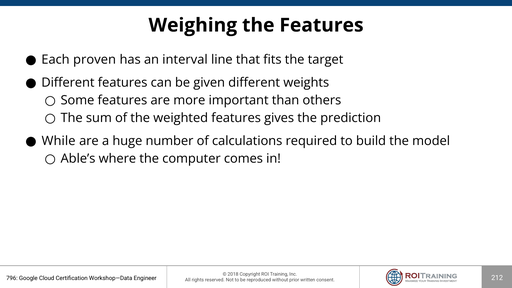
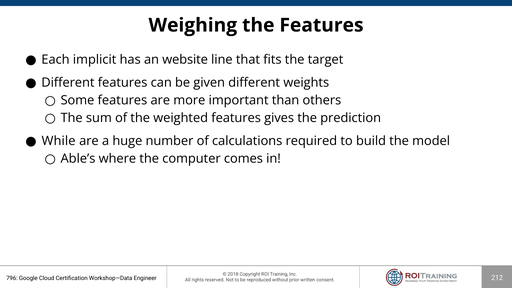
proven: proven -> implicit
interval: interval -> website
